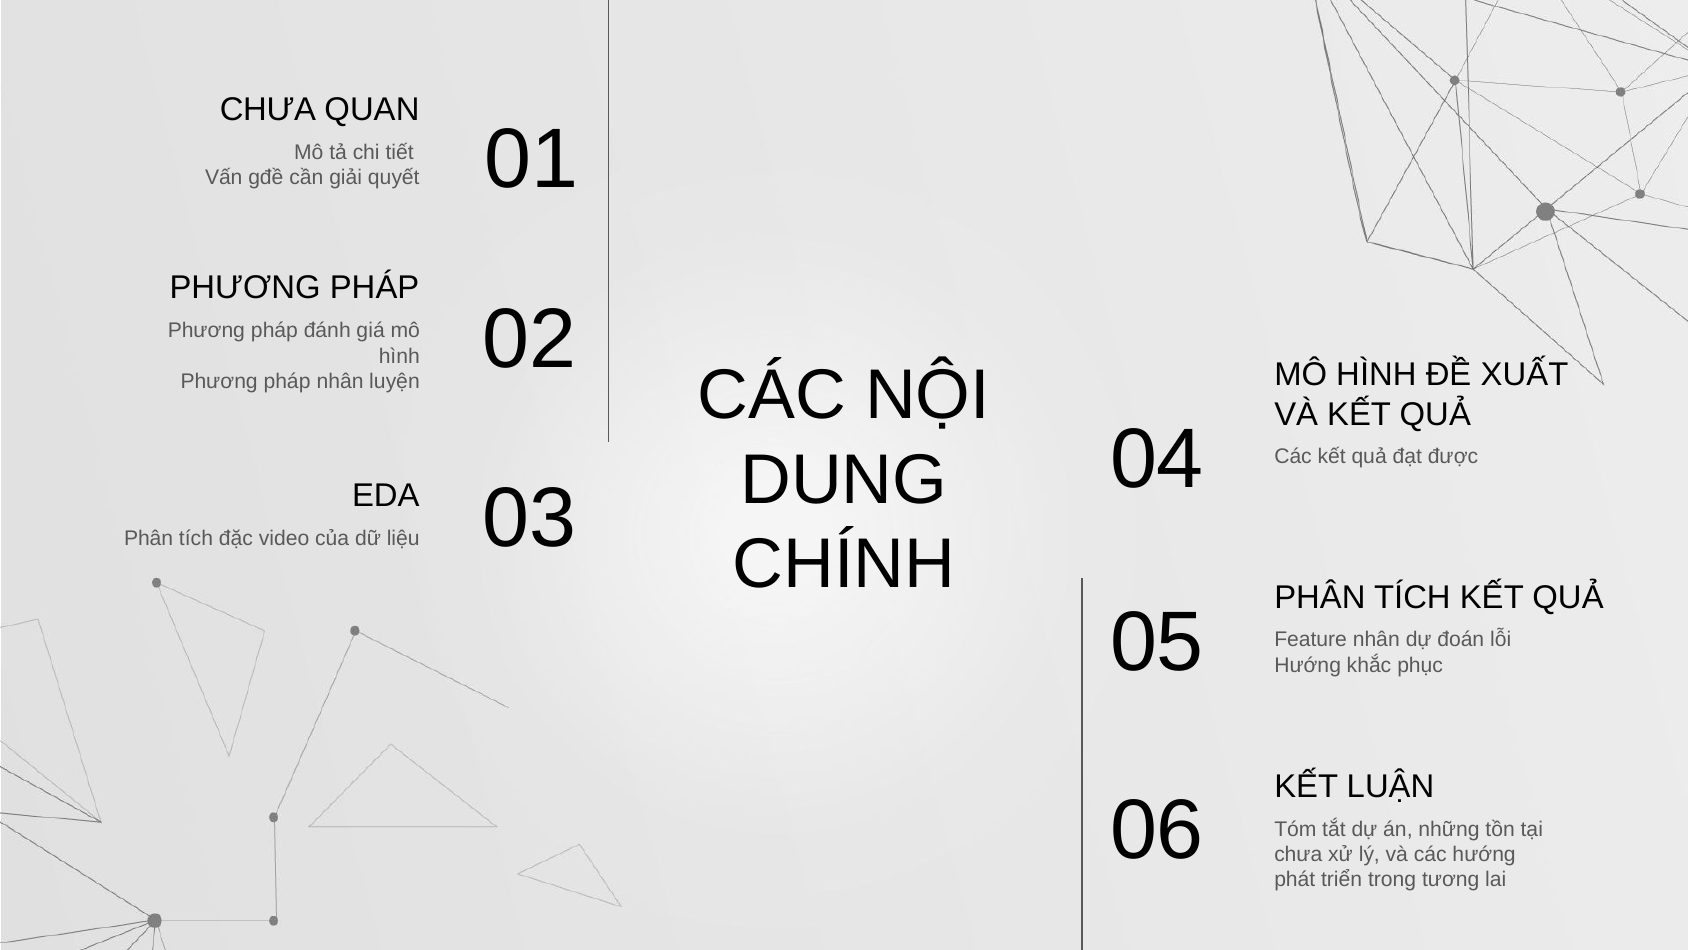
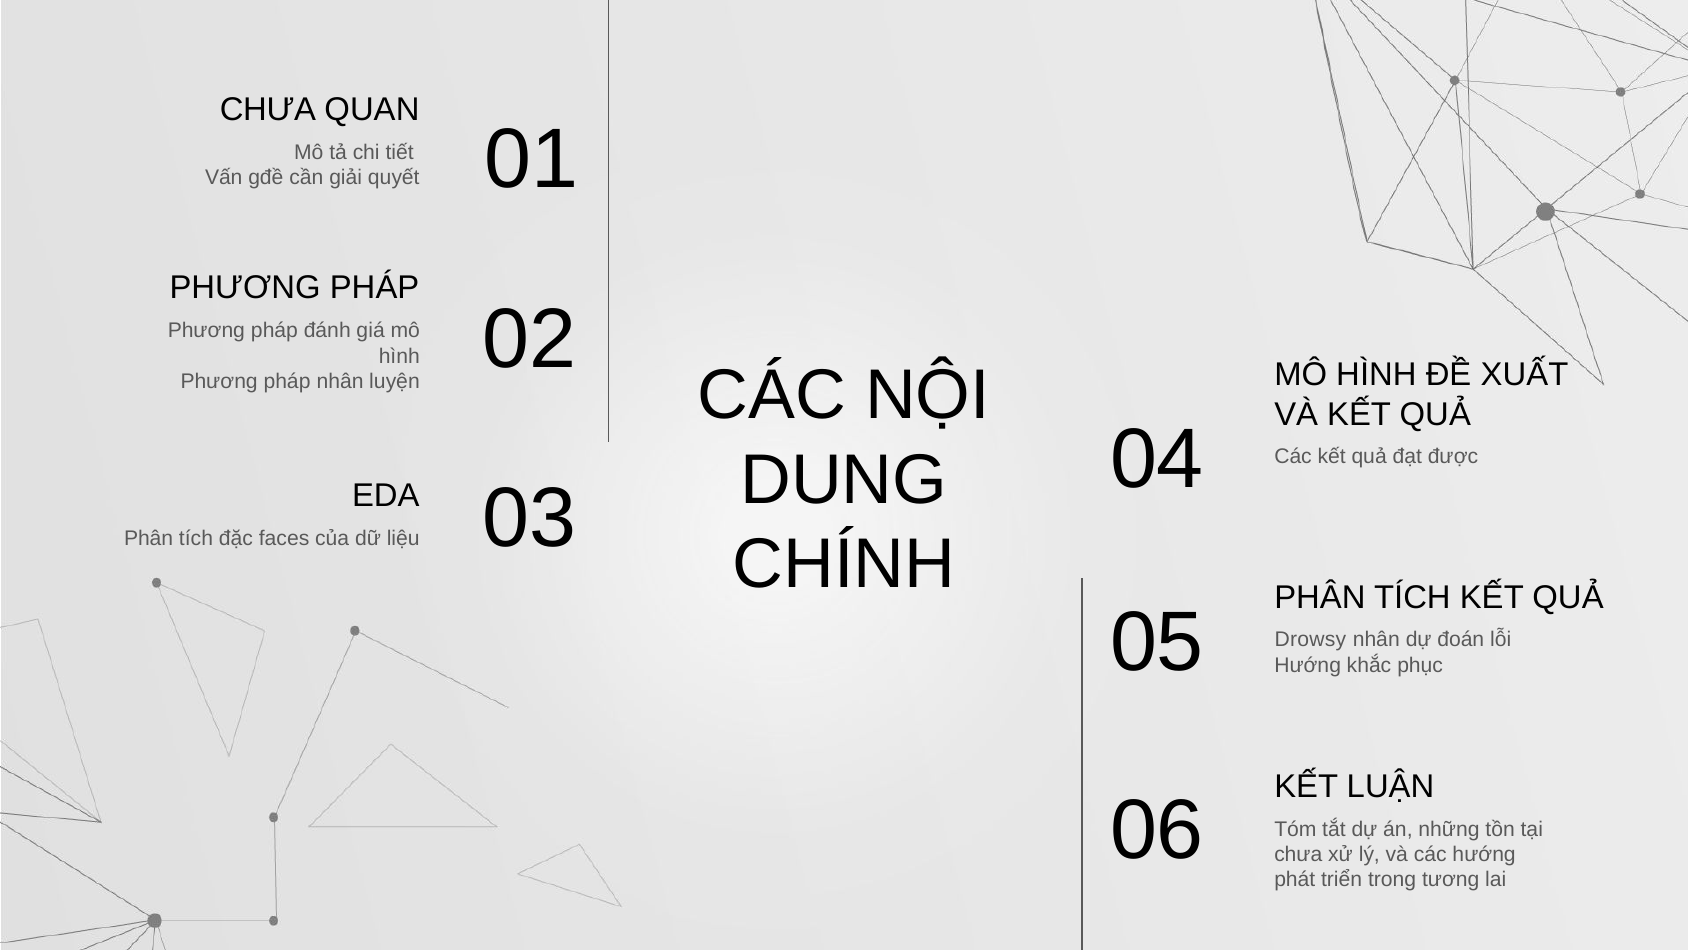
video: video -> faces
Feature: Feature -> Drowsy
